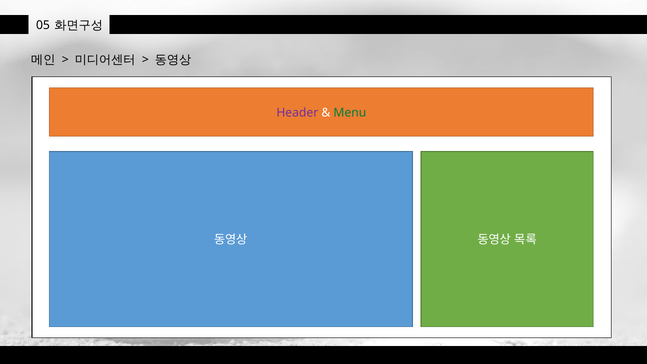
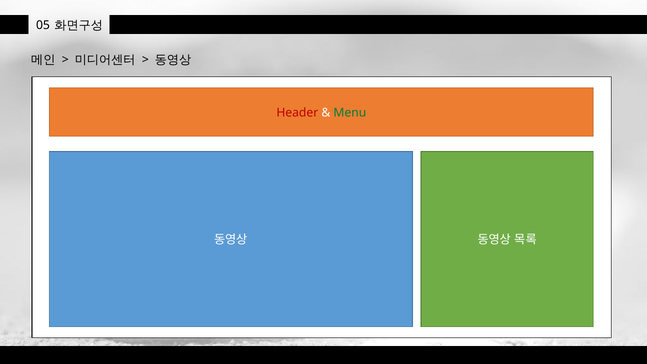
Header colour: purple -> red
